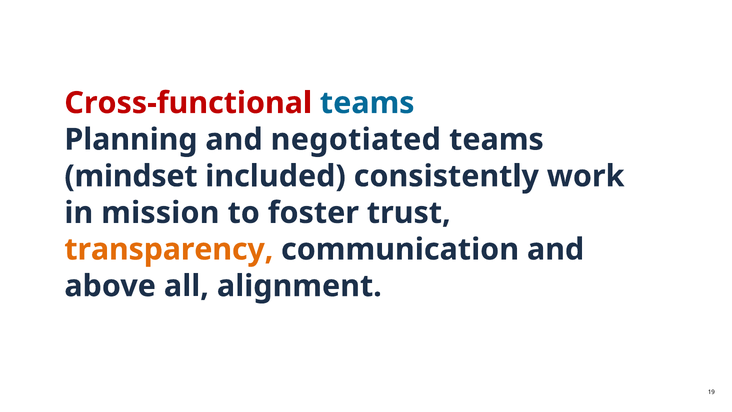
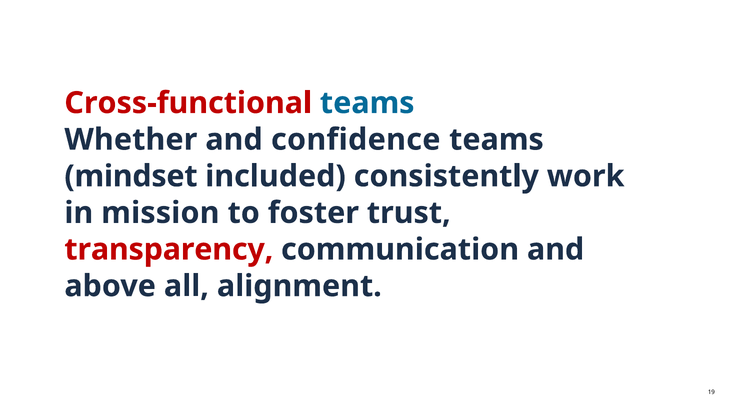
Planning: Planning -> Whether
negotiated: negotiated -> confidence
transparency colour: orange -> red
